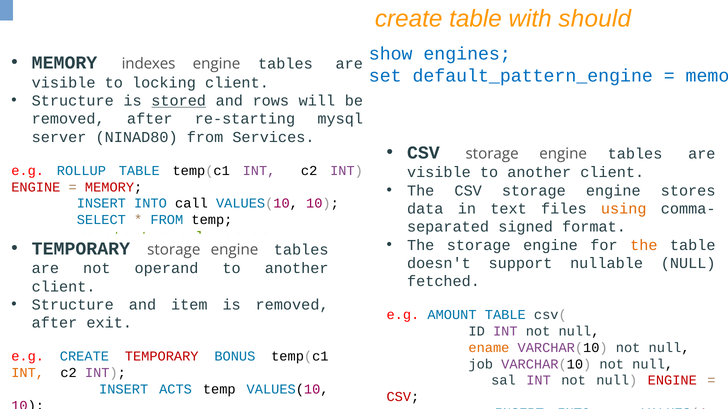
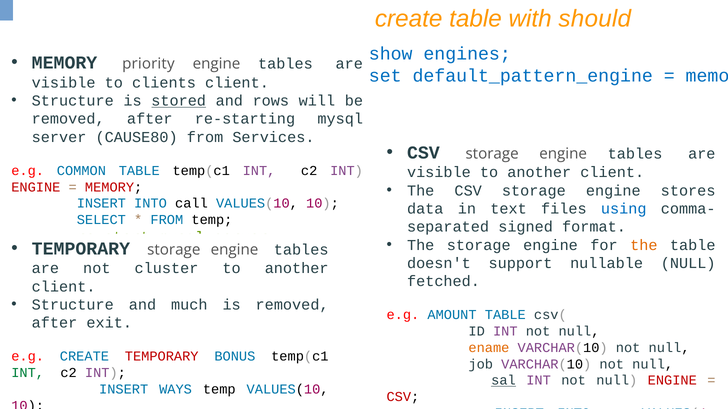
indexes: indexes -> priority
locking: locking -> clients
NINAD80: NINAD80 -> CAUSE80
ROLLUP: ROLLUP -> COMMON
using colour: orange -> blue
operand: operand -> cluster
item: item -> much
INT at (28, 373) colour: orange -> green
sal underline: none -> present
ACTS: ACTS -> WAYS
